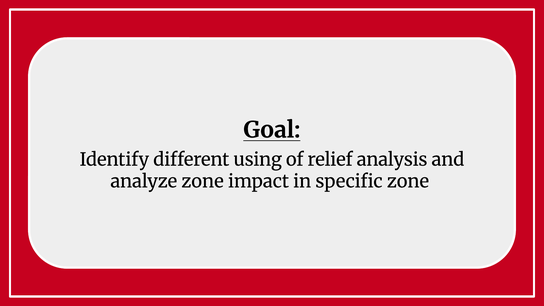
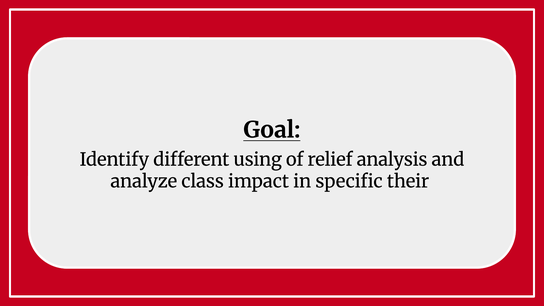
analyze zone: zone -> class
specific zone: zone -> their
